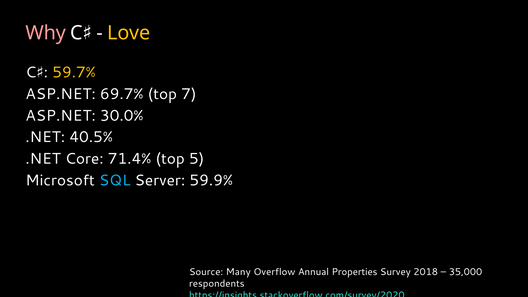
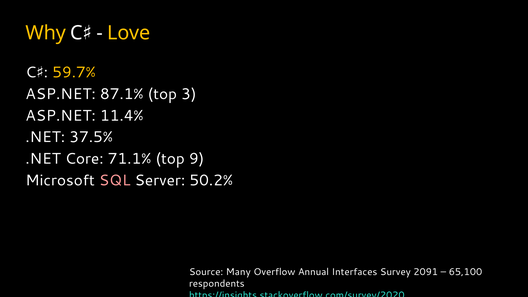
Why colour: pink -> yellow
69.7%: 69.7% -> 87.1%
7: 7 -> 3
30.0%: 30.0% -> 11.4%
40.5%: 40.5% -> 37.5%
71.4%: 71.4% -> 71.1%
5: 5 -> 9
SQL colour: light blue -> pink
59.9%: 59.9% -> 50.2%
Properties: Properties -> Interfaces
2018: 2018 -> 2091
35,000: 35,000 -> 65,100
